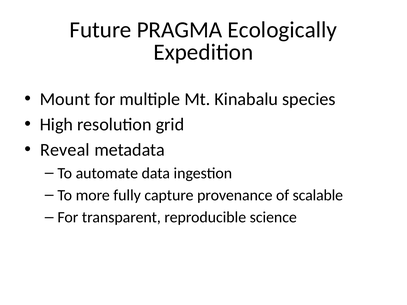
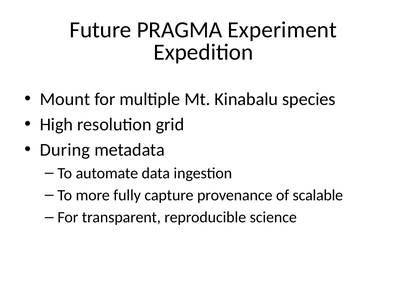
Ecologically: Ecologically -> Experiment
Reveal: Reveal -> During
